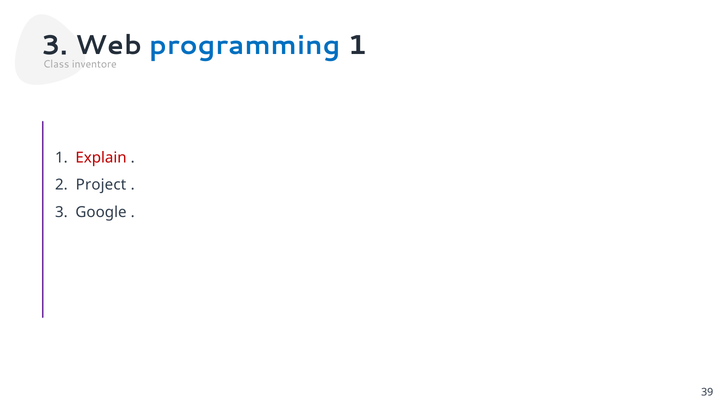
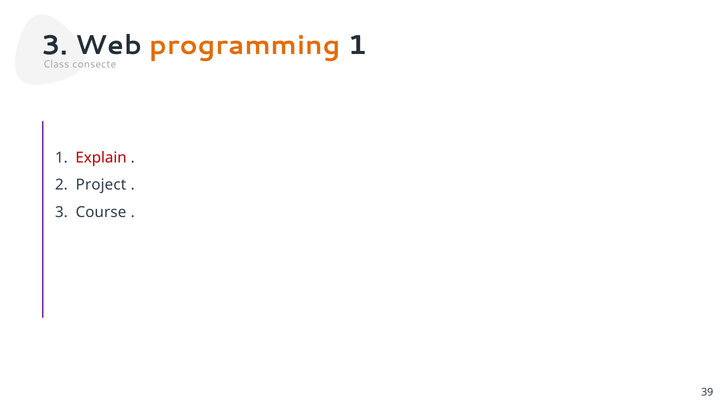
programming colour: blue -> orange
inventore: inventore -> consecte
Google: Google -> Course
